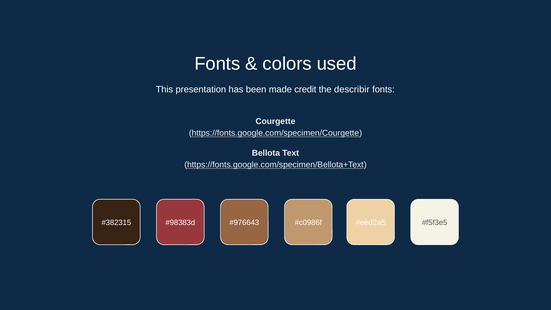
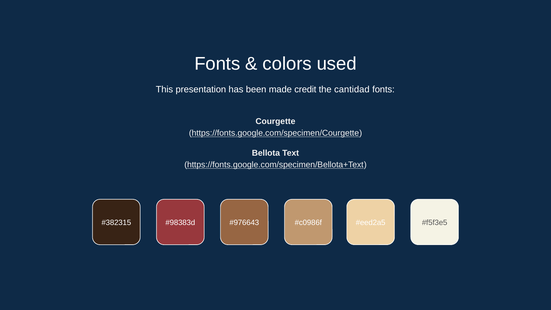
describir: describir -> cantidad
